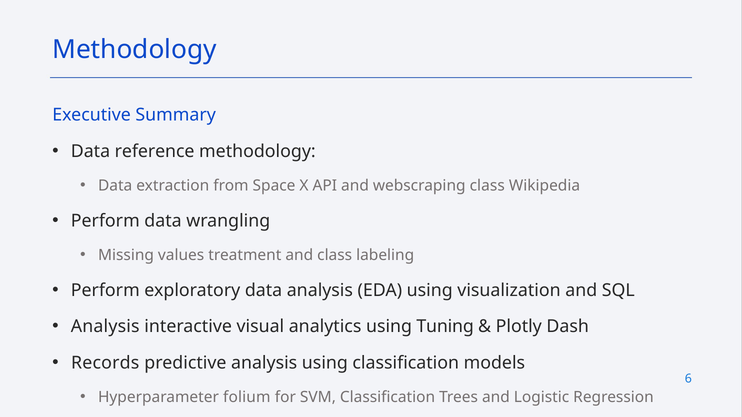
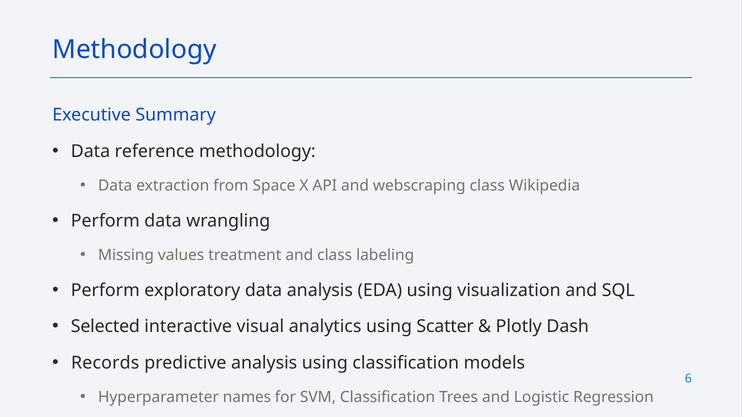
Analysis at (105, 327): Analysis -> Selected
Tuning: Tuning -> Scatter
folium: folium -> names
